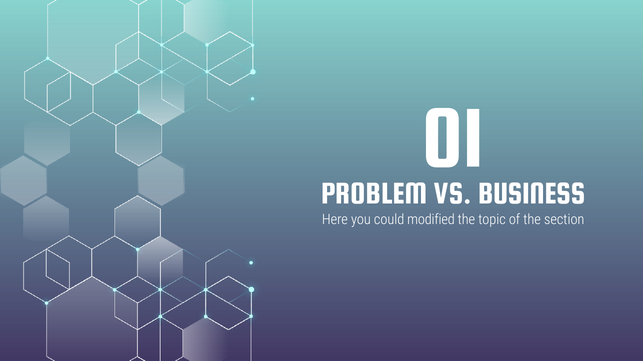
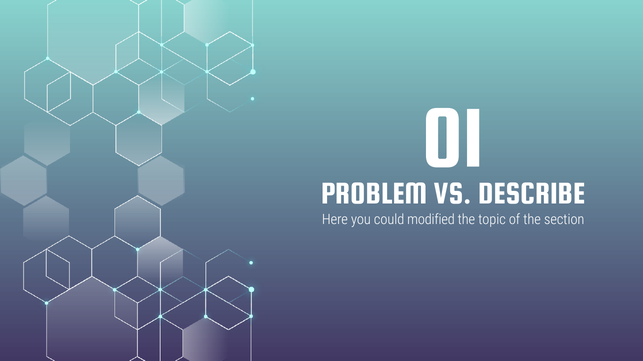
BUSINESS: BUSINESS -> DESCRIBE
